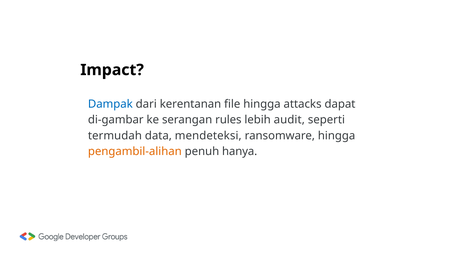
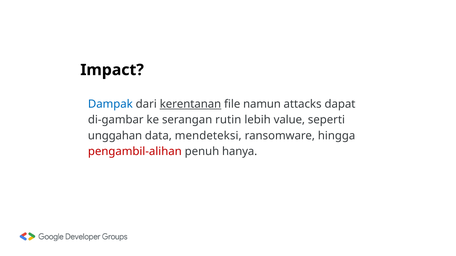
kerentanan underline: none -> present
file hingga: hingga -> namun
rules: rules -> rutin
audit: audit -> value
termudah: termudah -> unggahan
pengambil-alihan colour: orange -> red
